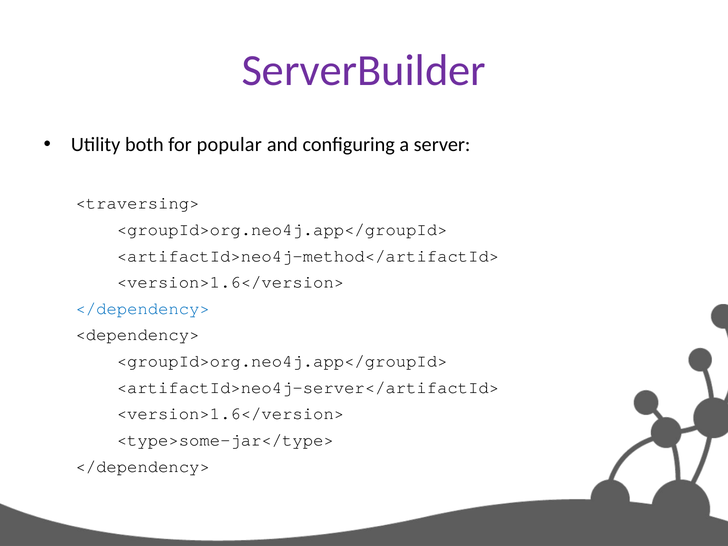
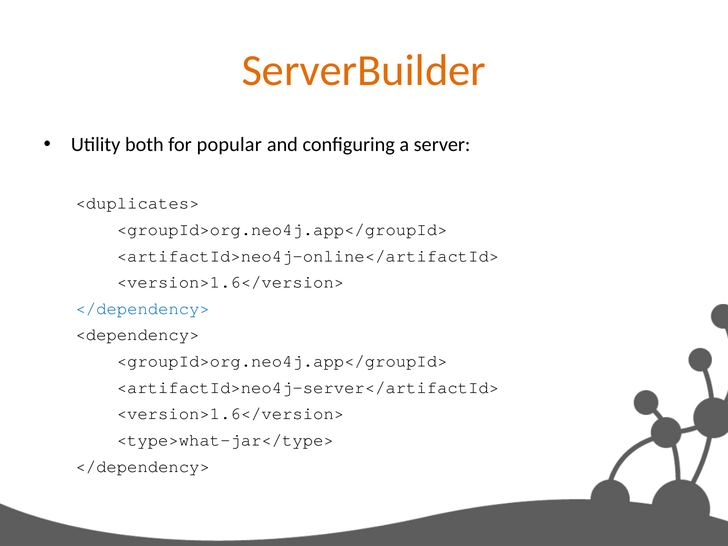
ServerBuilder colour: purple -> orange
<traversing>: <traversing> -> <duplicates>
<artifactId>neo4j-method</artifactId>: <artifactId>neo4j-method</artifactId> -> <artifactId>neo4j-online</artifactId>
<type>some-jar</type>: <type>some-jar</type> -> <type>what-jar</type>
